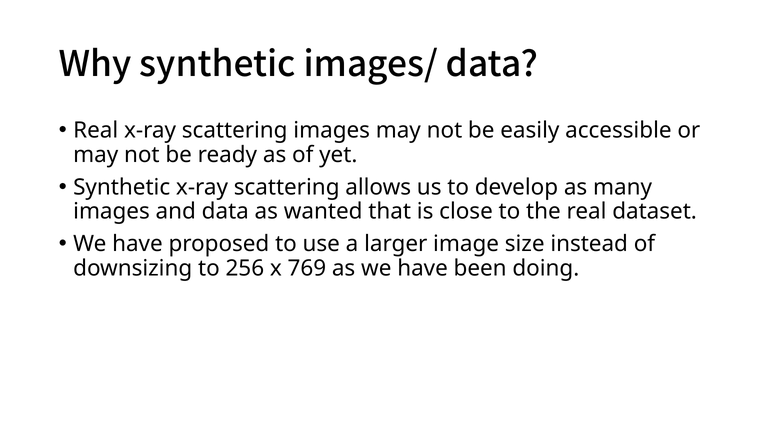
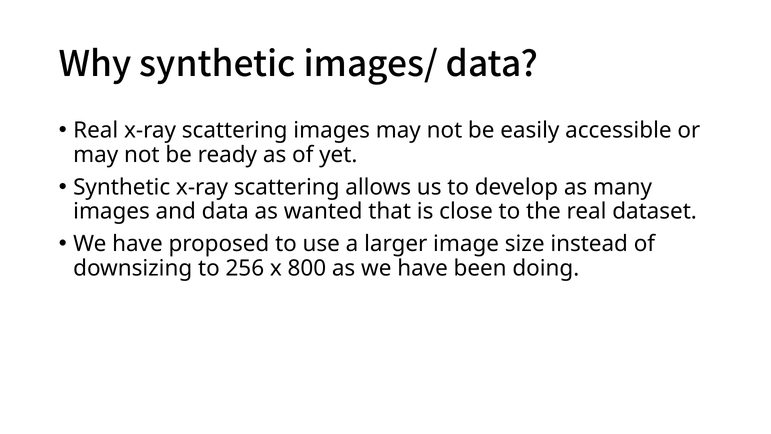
769: 769 -> 800
